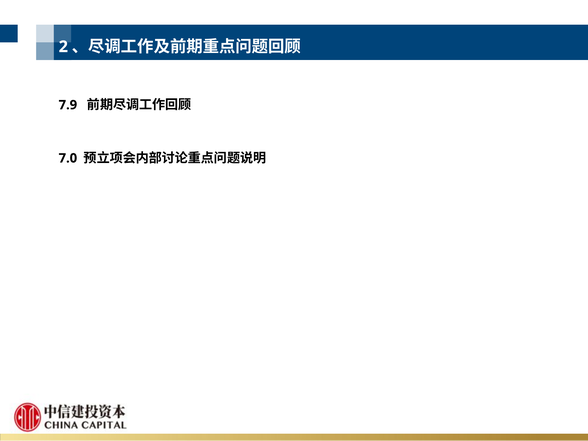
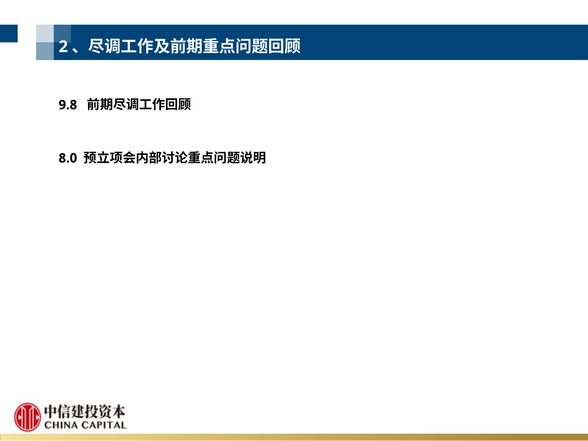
7.9: 7.9 -> 9.8
7.0: 7.0 -> 8.0
